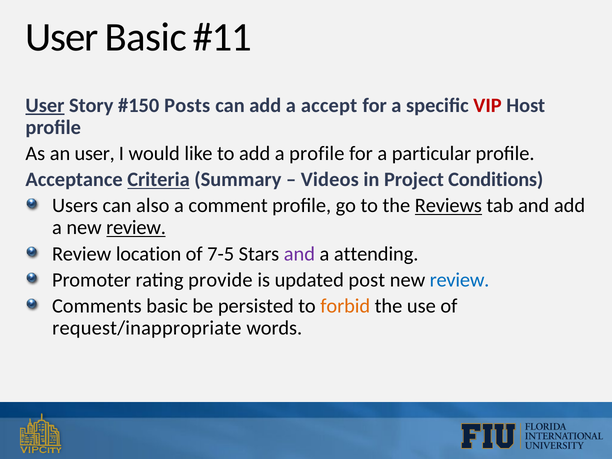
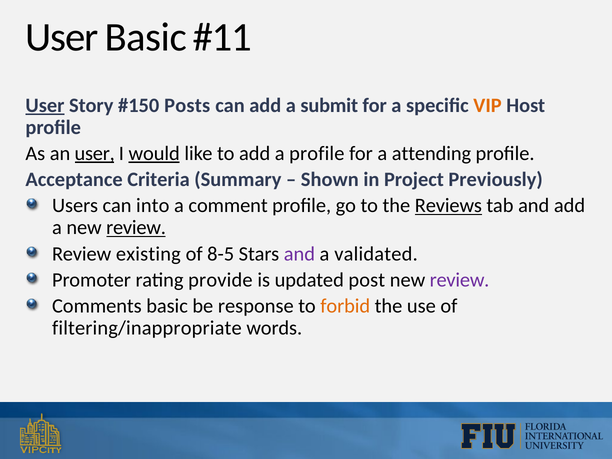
accept: accept -> submit
VIP colour: red -> orange
user at (95, 153) underline: none -> present
would underline: none -> present
particular: particular -> attending
Criteria underline: present -> none
Videos: Videos -> Shown
Conditions: Conditions -> Previously
also: also -> into
location: location -> existing
7-5: 7-5 -> 8-5
attending: attending -> validated
review at (460, 280) colour: blue -> purple
persisted: persisted -> response
request/inappropriate: request/inappropriate -> filtering/inappropriate
